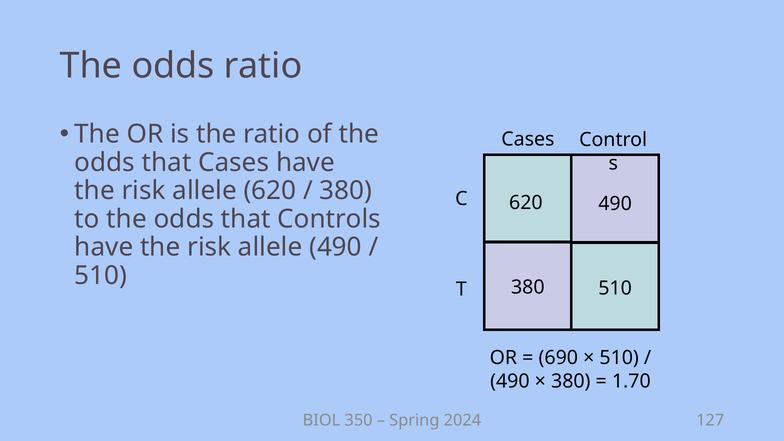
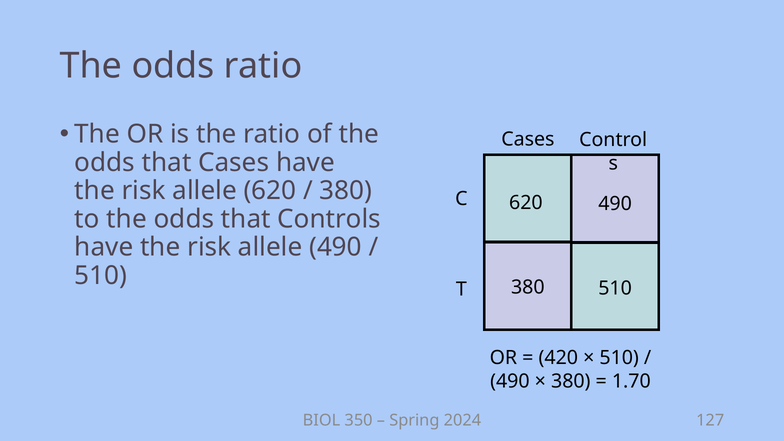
690: 690 -> 420
